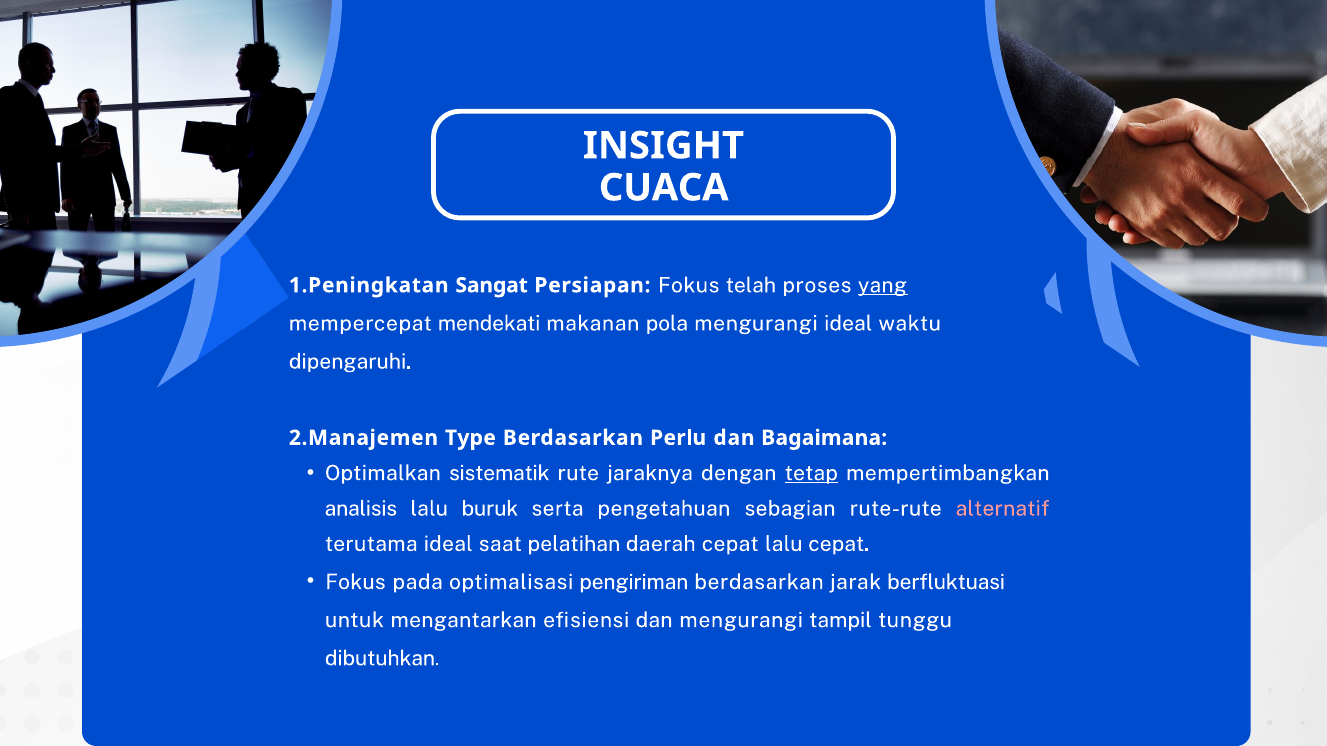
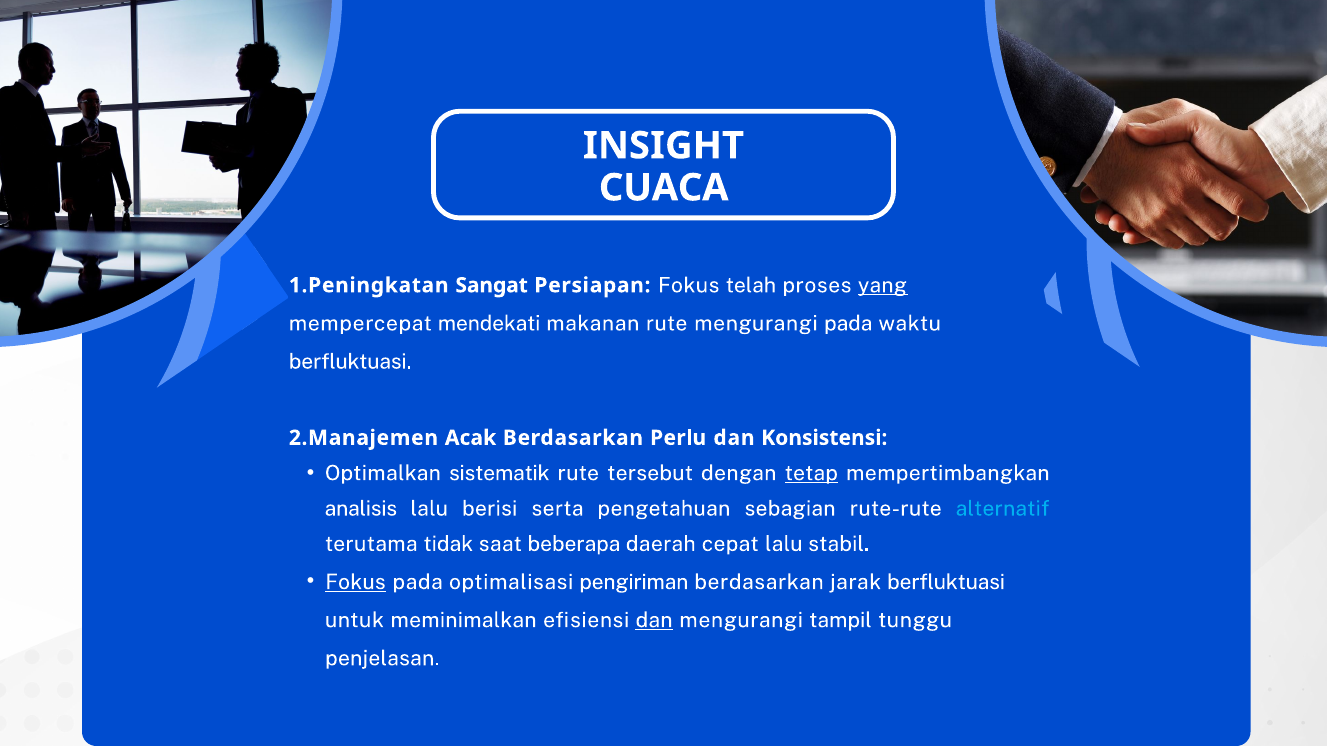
makanan pola: pola -> rute
mengurangi ideal: ideal -> pada
dipengaruhi at (350, 362): dipengaruhi -> berfluktuasi
Type: Type -> Acak
Bagaimana: Bagaimana -> Konsistensi
jaraknya: jaraknya -> tersebut
buruk: buruk -> berisi
alternatif colour: pink -> light blue
terutama ideal: ideal -> tidak
pelatihan: pelatihan -> beberapa
lalu cepat: cepat -> stabil
Fokus at (355, 582) underline: none -> present
mengantarkan: mengantarkan -> meminimalkan
dan at (654, 621) underline: none -> present
dibutuhkan: dibutuhkan -> penjelasan
